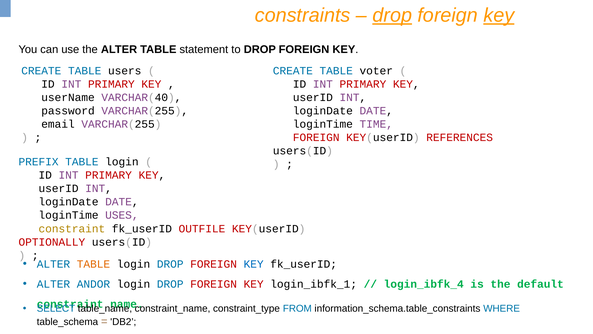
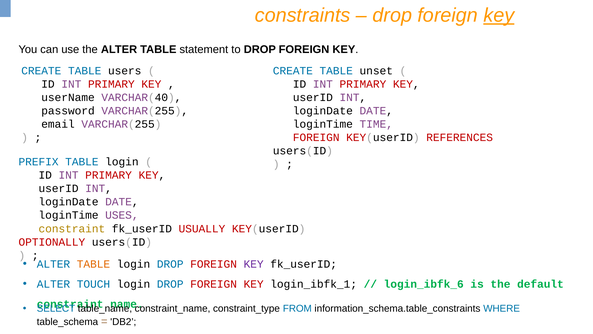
drop at (392, 15) underline: present -> none
voter: voter -> unset
OUTFILE: OUTFILE -> USUALLY
KEY at (254, 264) colour: blue -> purple
ANDOR: ANDOR -> TOUCH
login_ibfk_4: login_ibfk_4 -> login_ibfk_6
